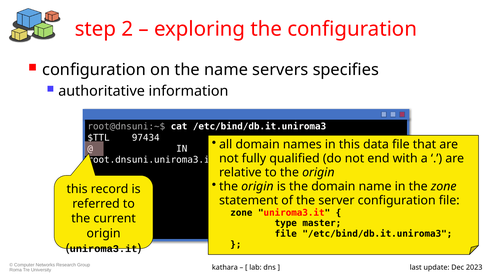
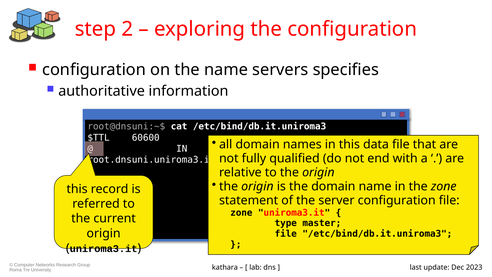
97434: 97434 -> 60600
